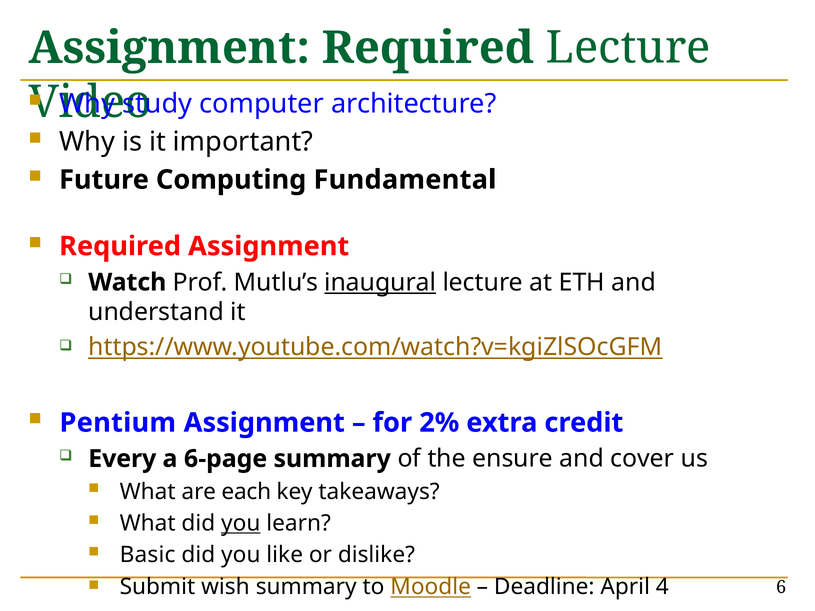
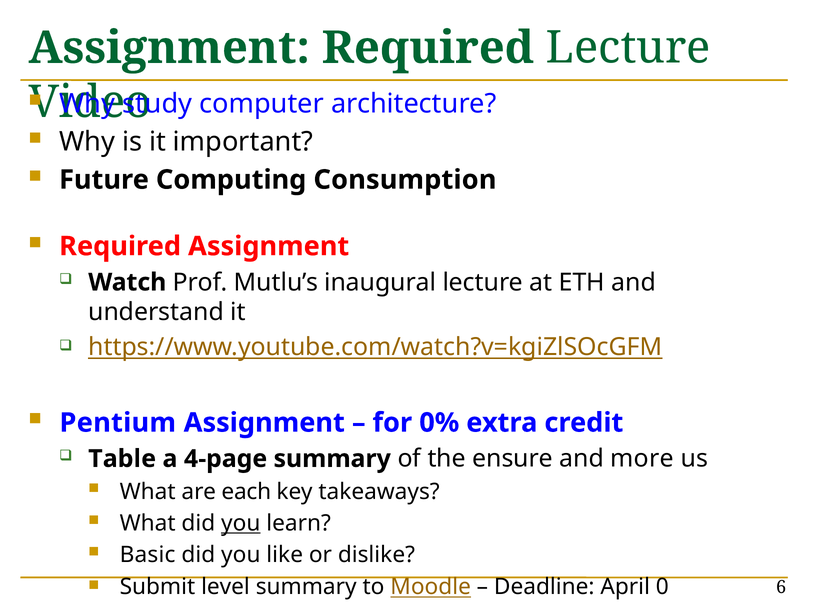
Fundamental: Fundamental -> Consumption
inaugural underline: present -> none
2%: 2% -> 0%
Every: Every -> Table
6-page: 6-page -> 4-page
cover: cover -> more
wish: wish -> level
4: 4 -> 0
